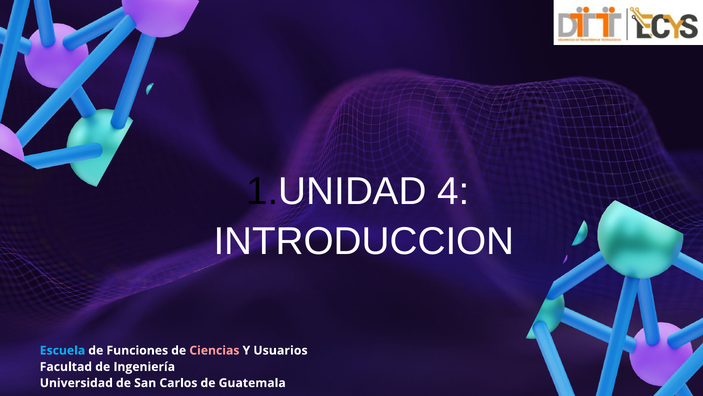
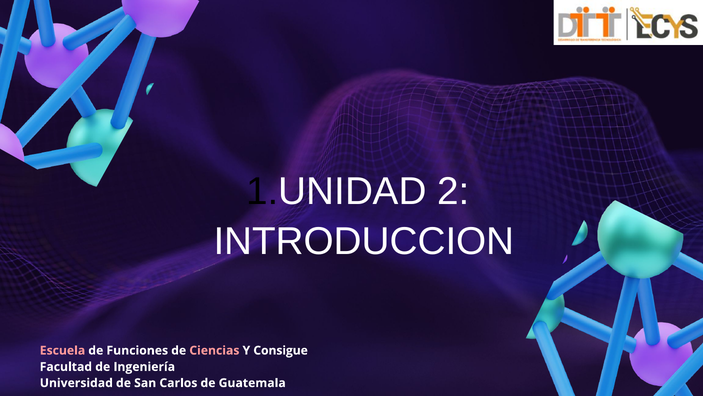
4: 4 -> 2
Escuela colour: light blue -> pink
Usuarios: Usuarios -> Consigue
